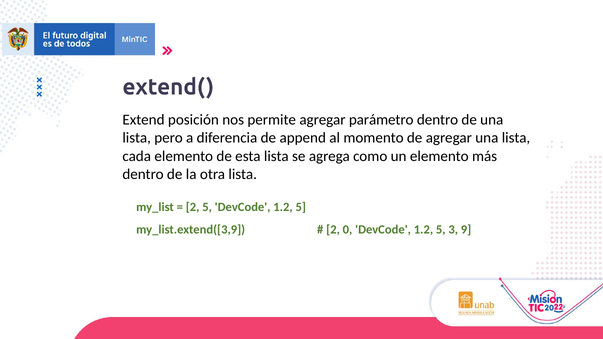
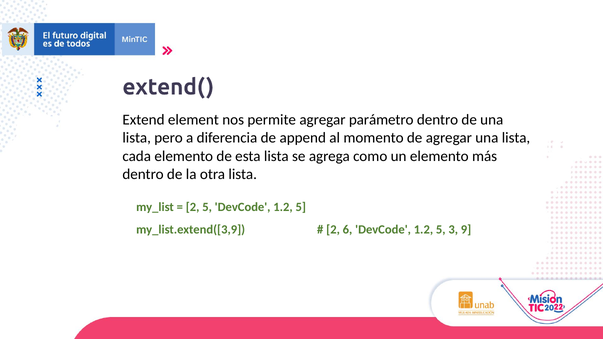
posición: posición -> element
0: 0 -> 6
